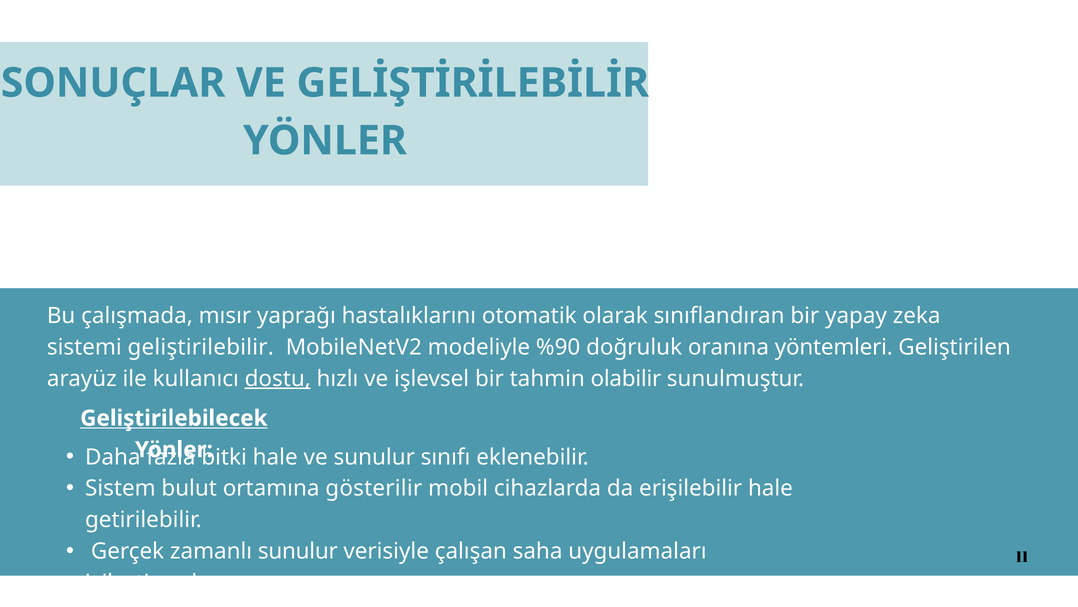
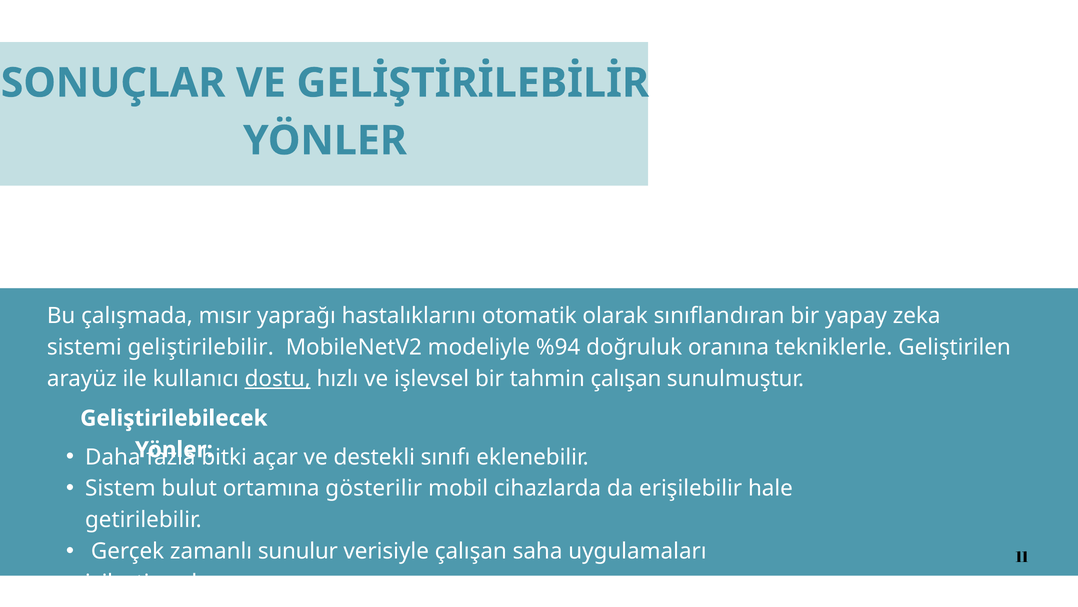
%90: %90 -> %94
yöntemleri: yöntemleri -> tekniklerle
tahmin olabilir: olabilir -> çalışan
Geliştirilebilecek underline: present -> none
bitki hale: hale -> açar
ve sunulur: sunulur -> destekli
